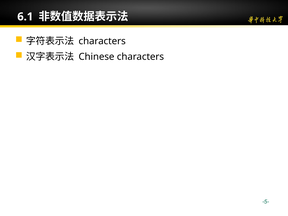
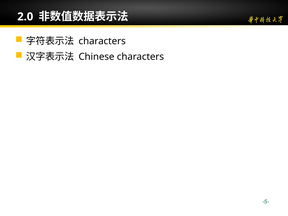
6.1: 6.1 -> 2.0
